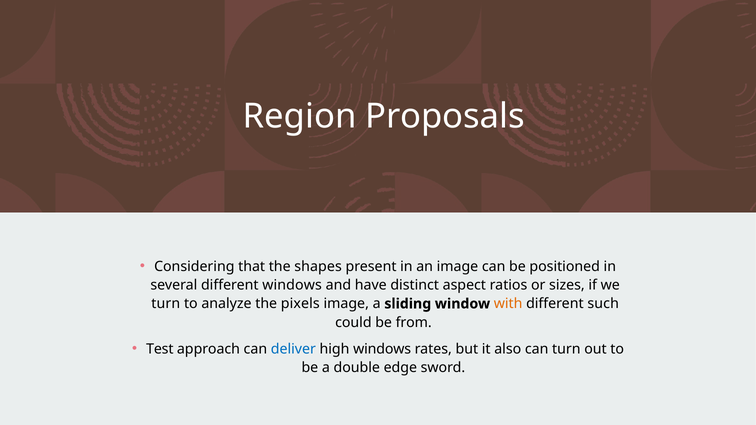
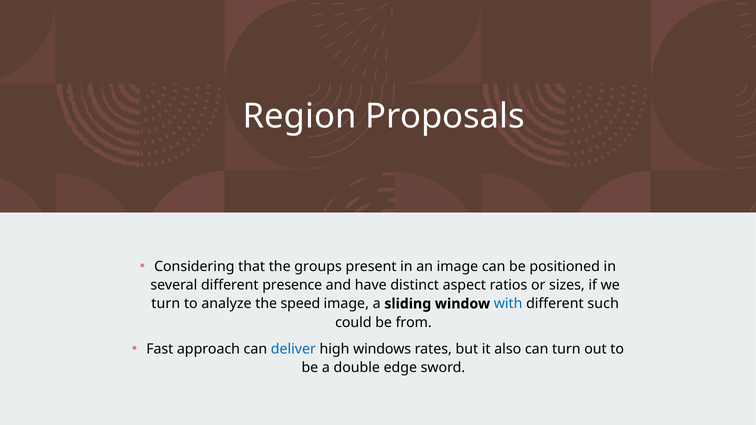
shapes: shapes -> groups
different windows: windows -> presence
pixels: pixels -> speed
with colour: orange -> blue
Test: Test -> Fast
